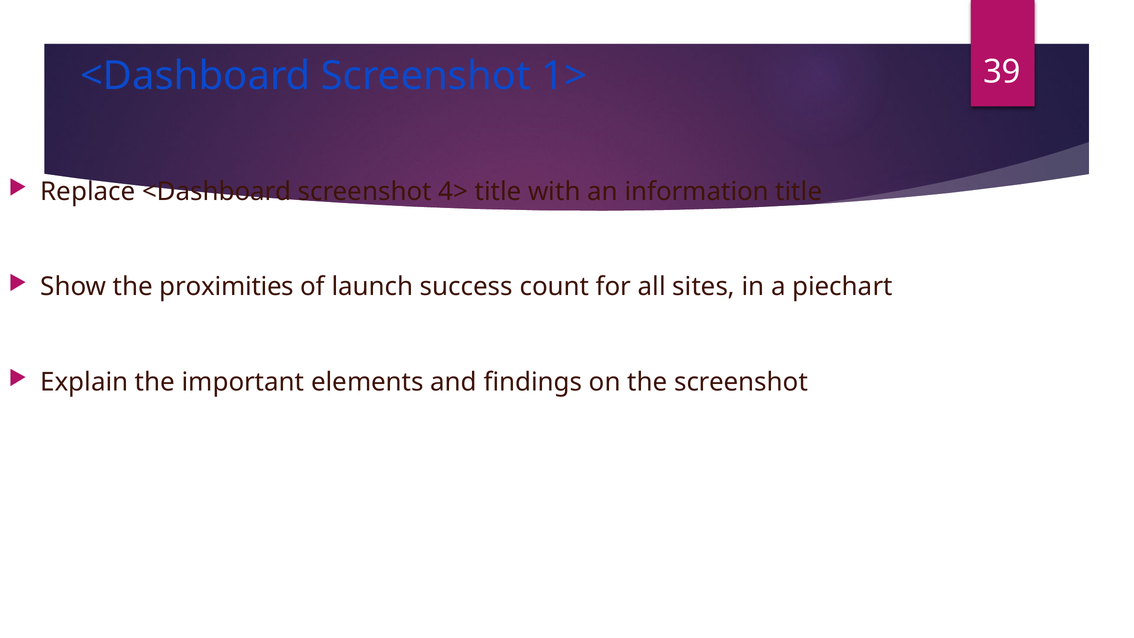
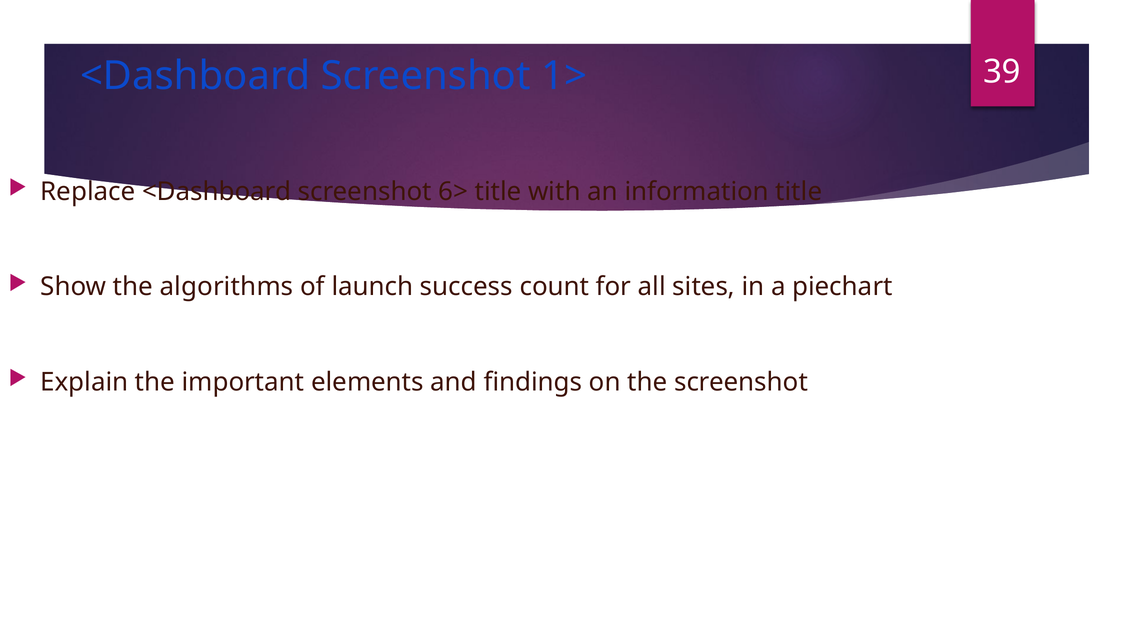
4>: 4> -> 6>
proximities: proximities -> algorithms
